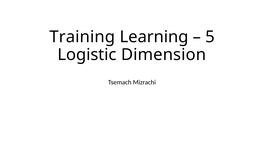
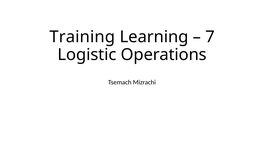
5: 5 -> 7
Dimension: Dimension -> Operations
